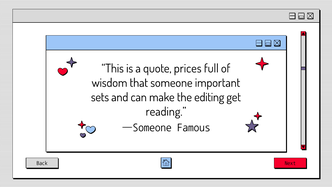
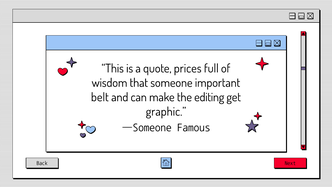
sets: sets -> belt
reading: reading -> graphic
